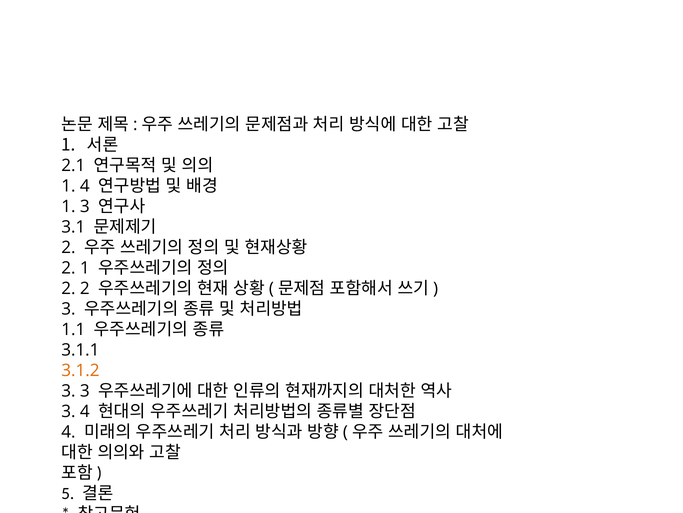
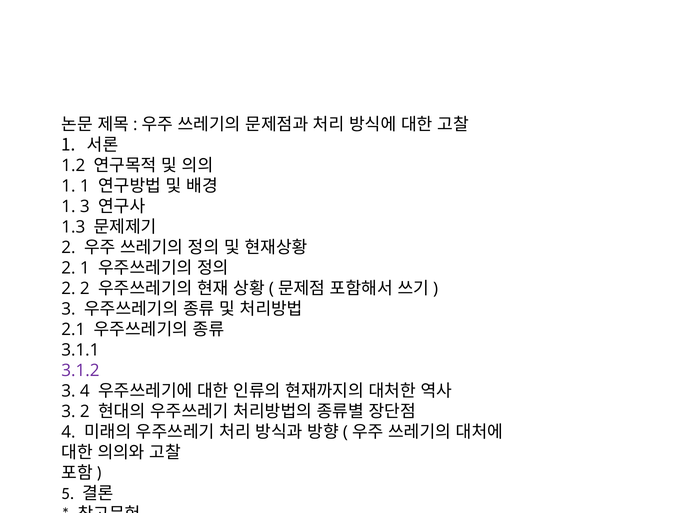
2.1: 2.1 -> 1.2
1 4: 4 -> 1
3.1: 3.1 -> 1.3
1.1: 1.1 -> 2.1
3.1.2 colour: orange -> purple
3 3: 3 -> 4
3 4: 4 -> 2
